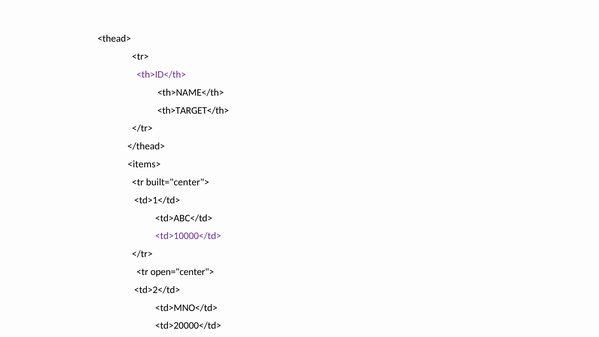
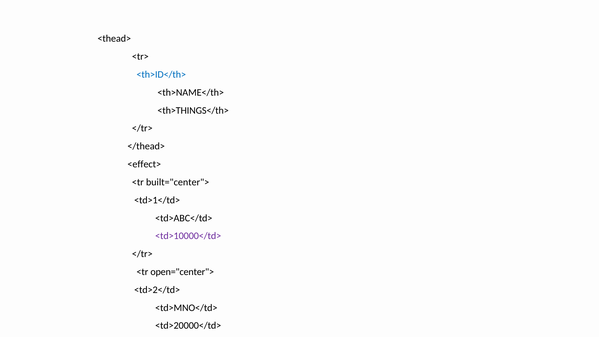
<th>ID</th> colour: purple -> blue
<th>TARGET</th>: <th>TARGET</th> -> <th>THINGS</th>
<items>: <items> -> <effect>
